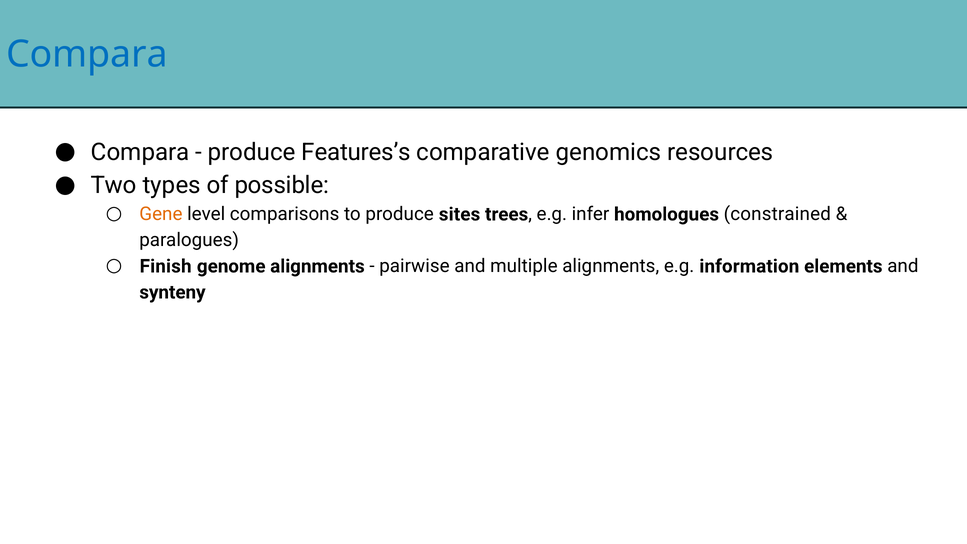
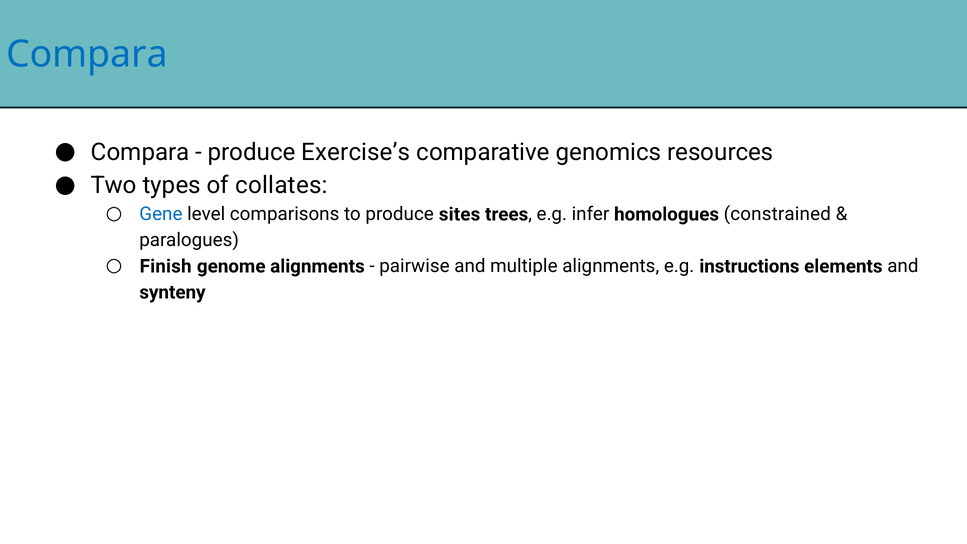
Features’s: Features’s -> Exercise’s
possible: possible -> collates
Gene colour: orange -> blue
information: information -> instructions
